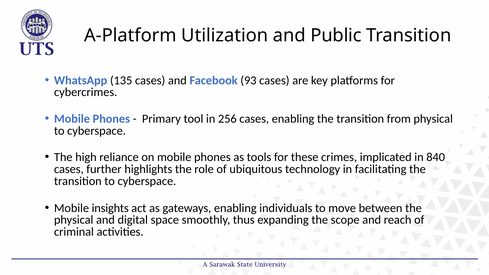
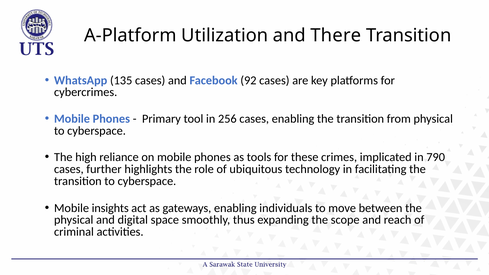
Public: Public -> There
93: 93 -> 92
840: 840 -> 790
